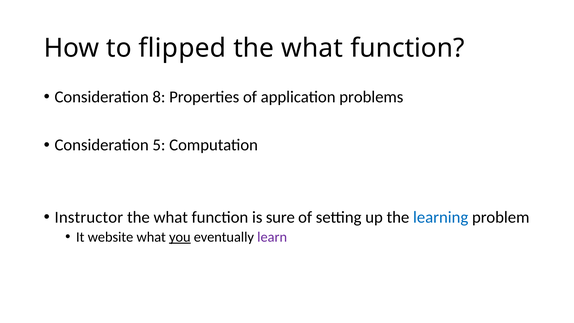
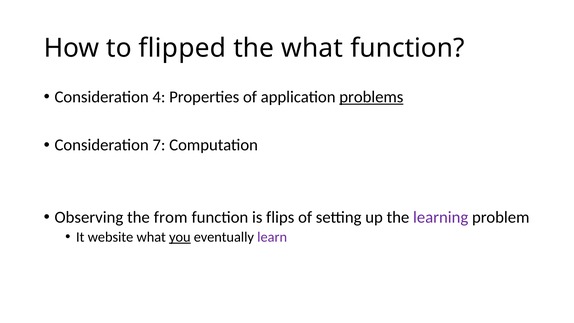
8: 8 -> 4
problems underline: none -> present
5: 5 -> 7
Instructor: Instructor -> Observing
what at (171, 217): what -> from
sure: sure -> flips
learning colour: blue -> purple
